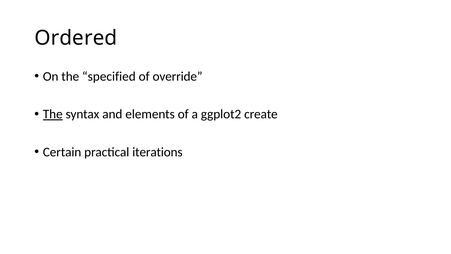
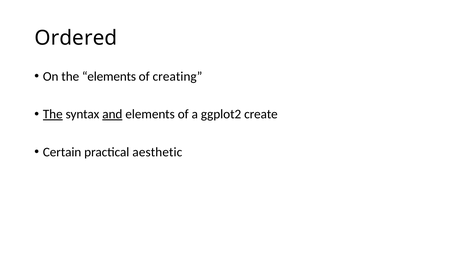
the specified: specified -> elements
override: override -> creating
and underline: none -> present
iterations: iterations -> aesthetic
